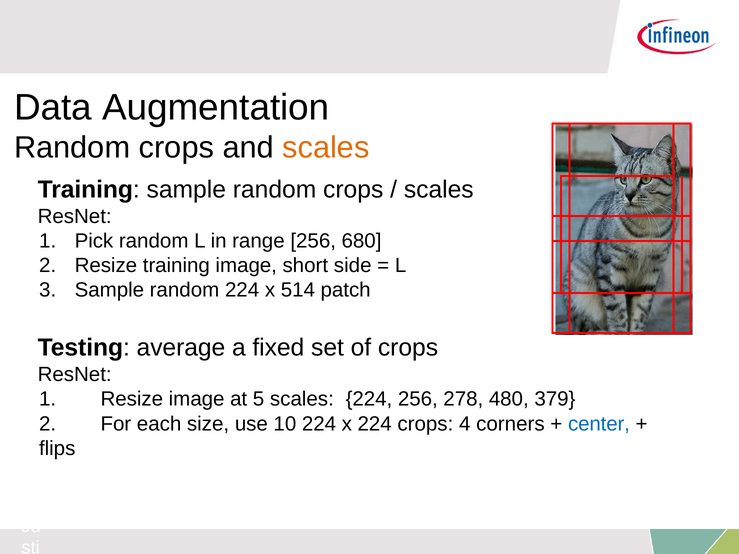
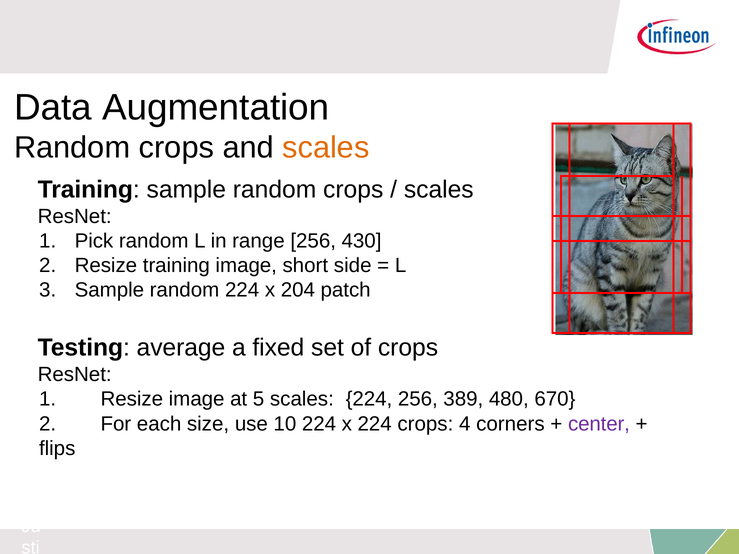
680: 680 -> 430
514: 514 -> 204
278: 278 -> 389
379: 379 -> 670
center colour: blue -> purple
